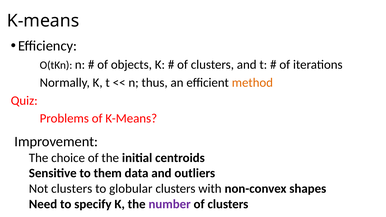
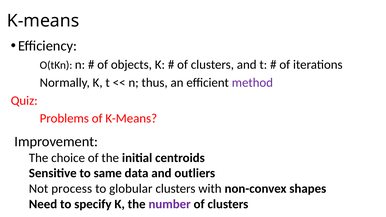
method colour: orange -> purple
them: them -> same
Not clusters: clusters -> process
